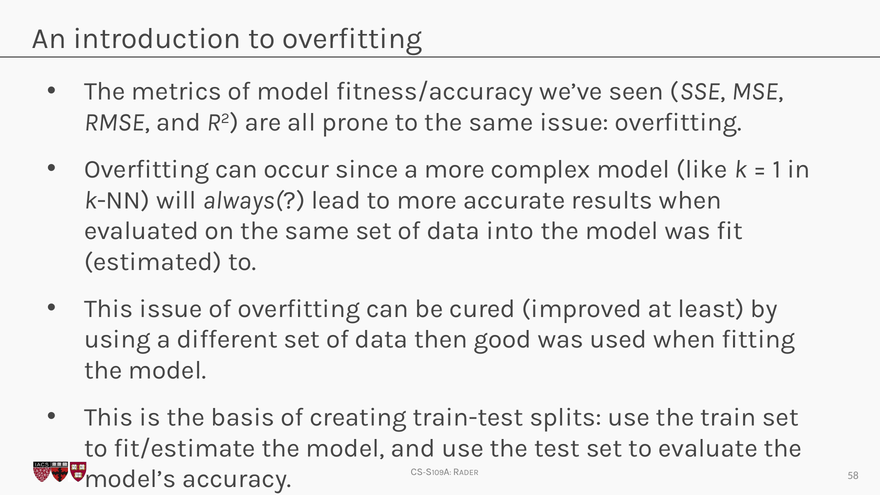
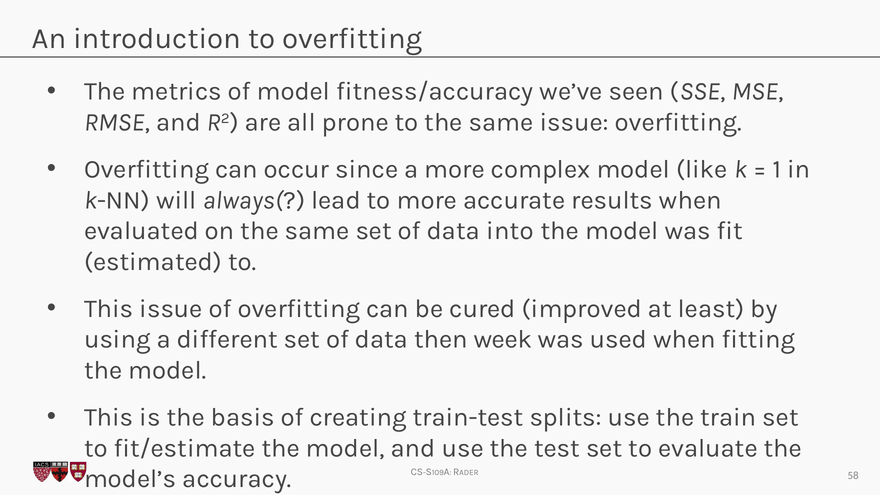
good: good -> week
